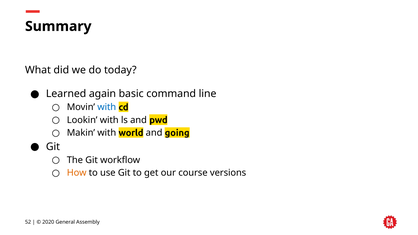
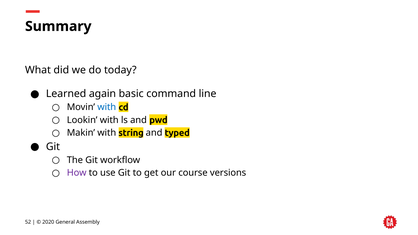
world: world -> string
going: going -> typed
How colour: orange -> purple
